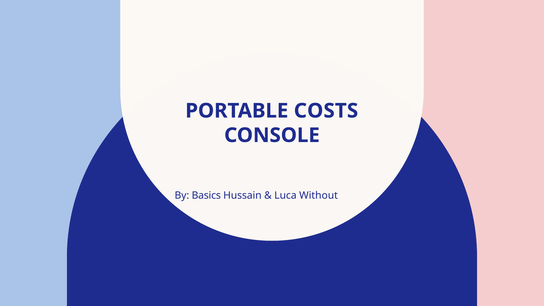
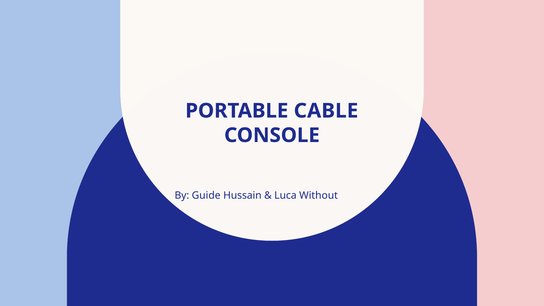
COSTS: COSTS -> CABLE
Basics: Basics -> Guide
